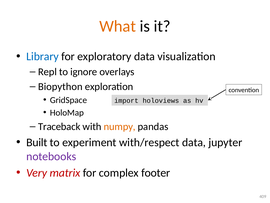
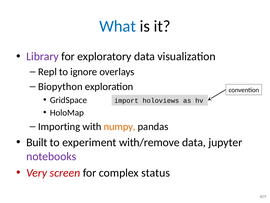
What colour: orange -> blue
Library colour: blue -> purple
Traceback: Traceback -> Importing
with/respect: with/respect -> with/remove
matrix: matrix -> screen
footer: footer -> status
